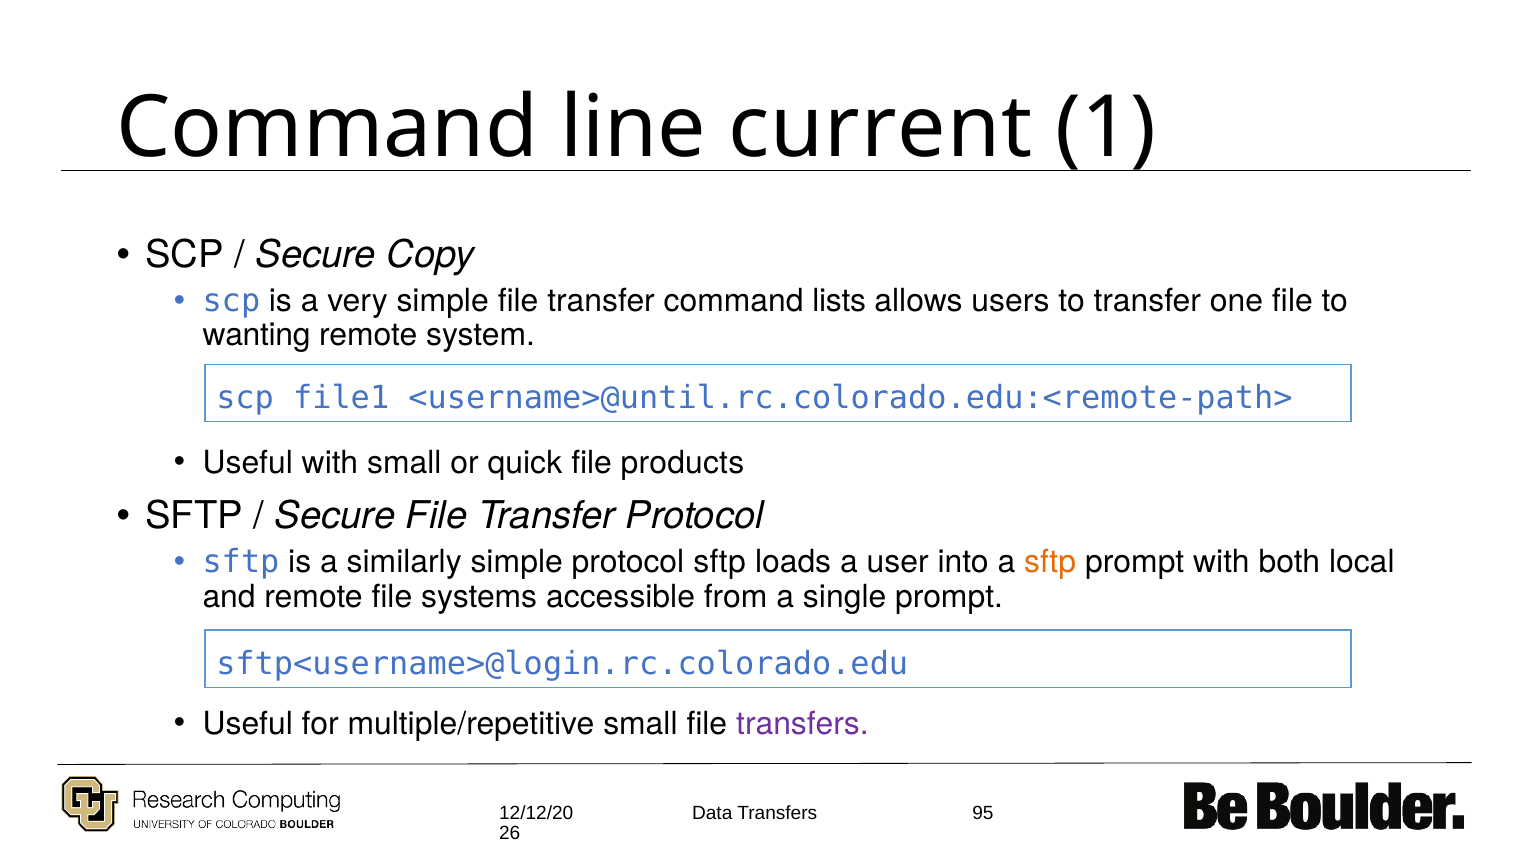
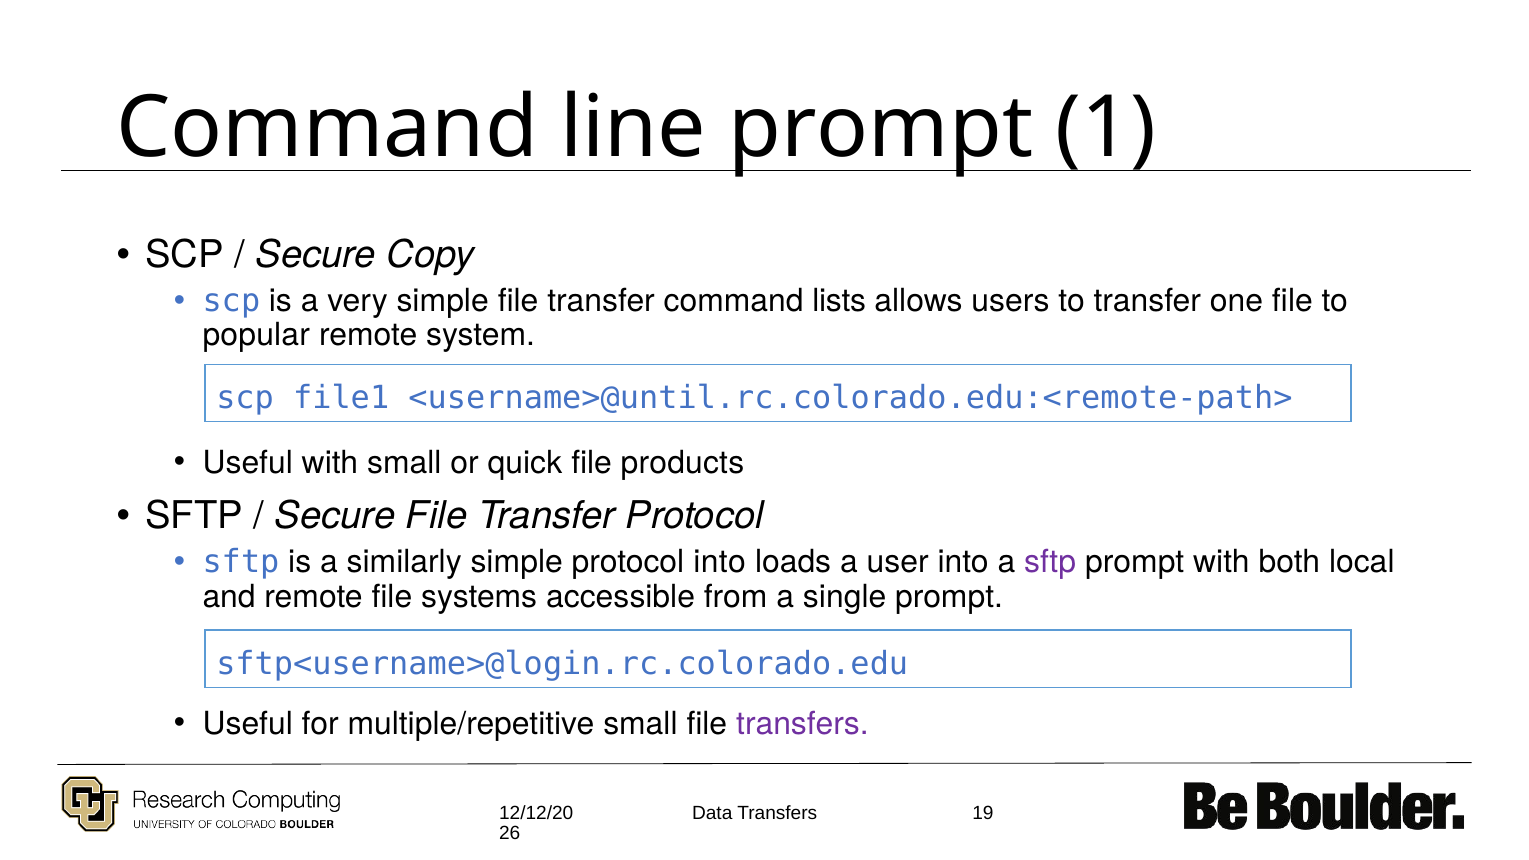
line current: current -> prompt
wanting: wanting -> popular
protocol sftp: sftp -> into
sftp at (1050, 562) colour: orange -> purple
95: 95 -> 19
